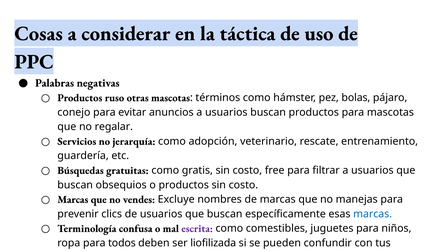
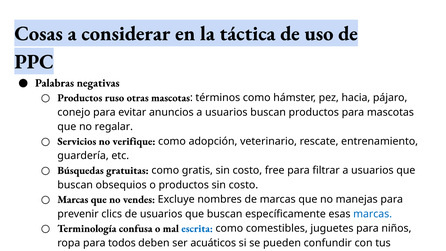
bolas: bolas -> hacia
jerarquía: jerarquía -> verifique
escrita colour: purple -> blue
liofilizada: liofilizada -> acuáticos
